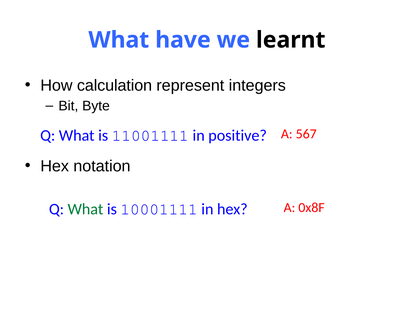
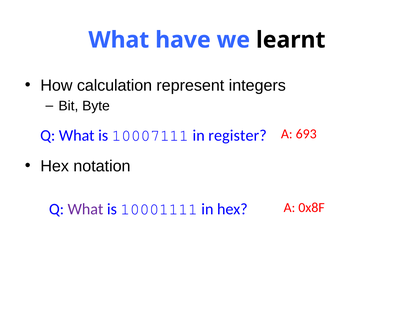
567: 567 -> 693
11001111: 11001111 -> 10007111
positive: positive -> register
What at (85, 209) colour: green -> purple
